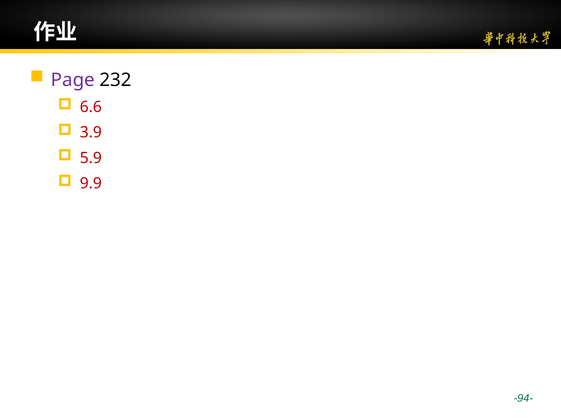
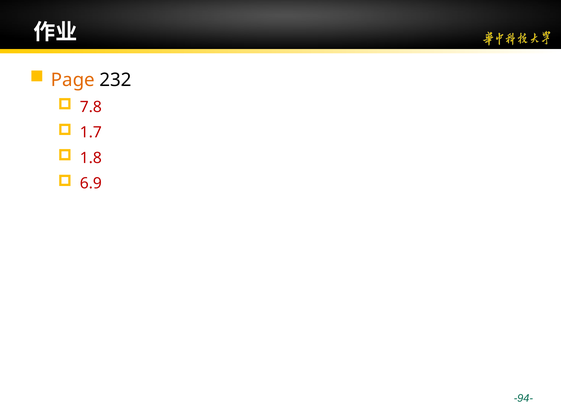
Page colour: purple -> orange
6.6: 6.6 -> 7.8
3.9: 3.9 -> 1.7
5.9: 5.9 -> 1.8
9.9: 9.9 -> 6.9
